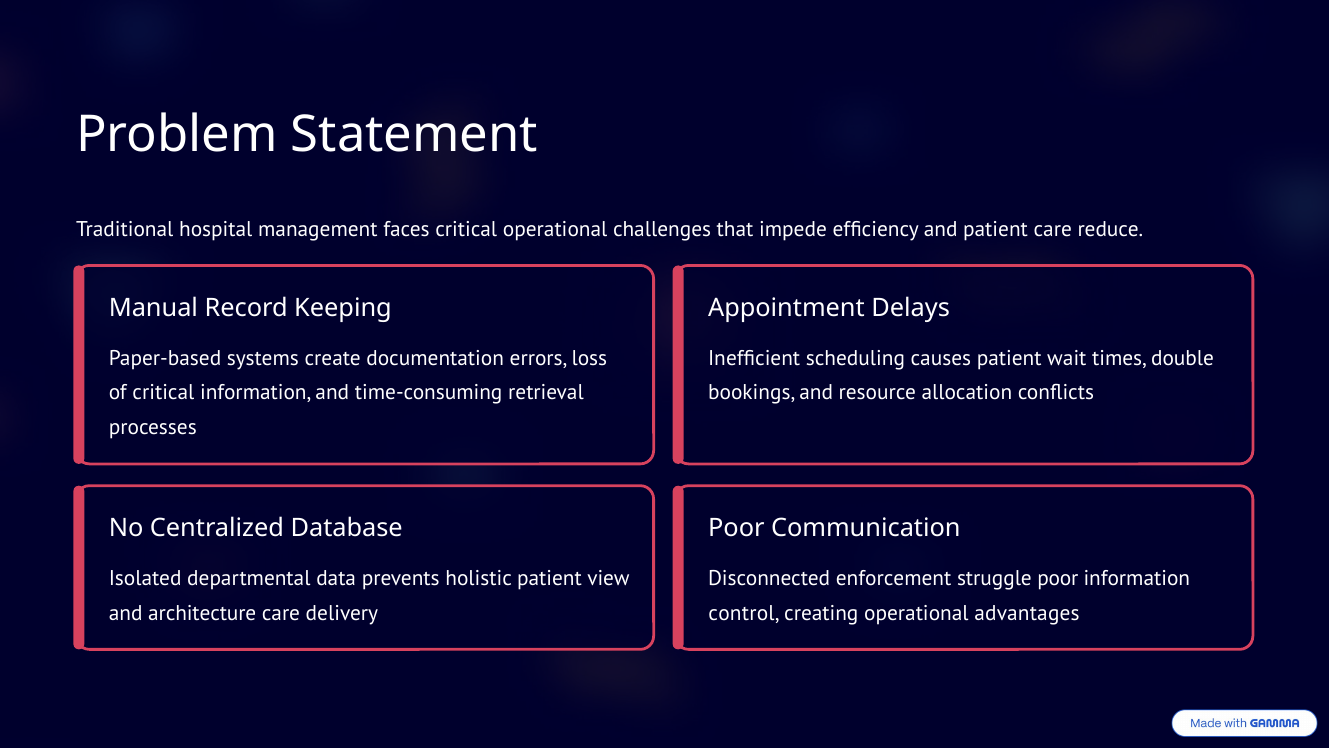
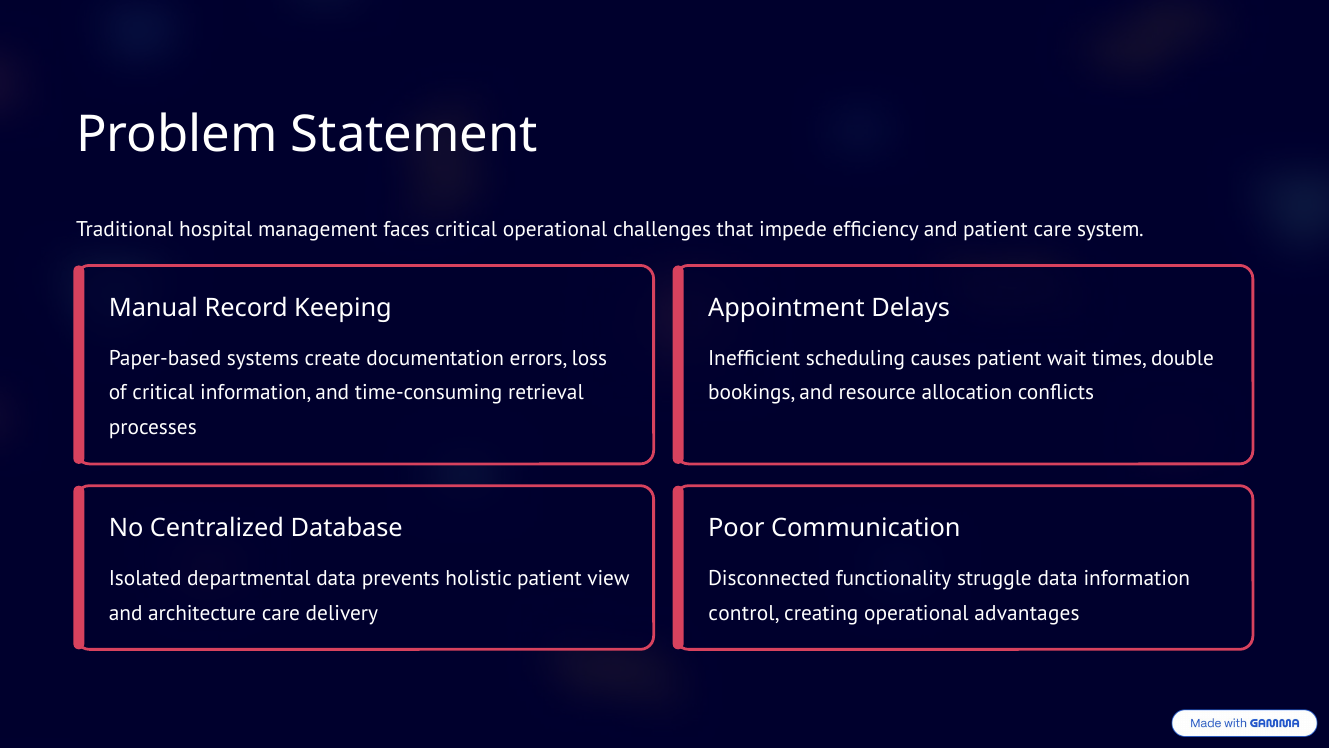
reduce: reduce -> system
enforcement: enforcement -> functionality
struggle poor: poor -> data
